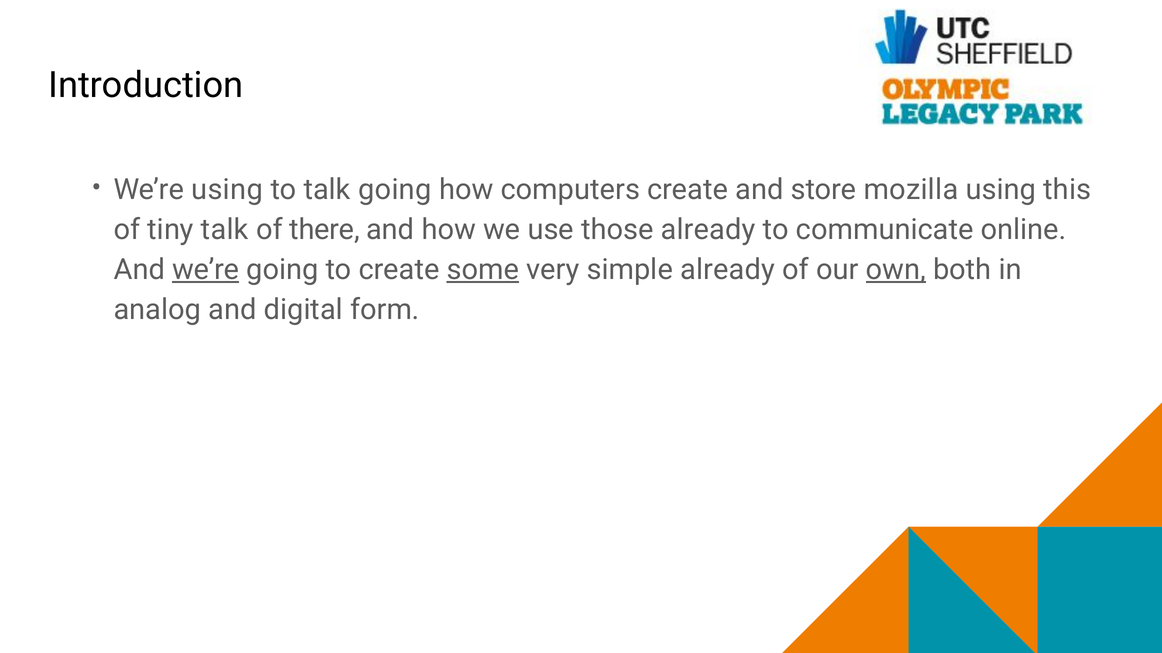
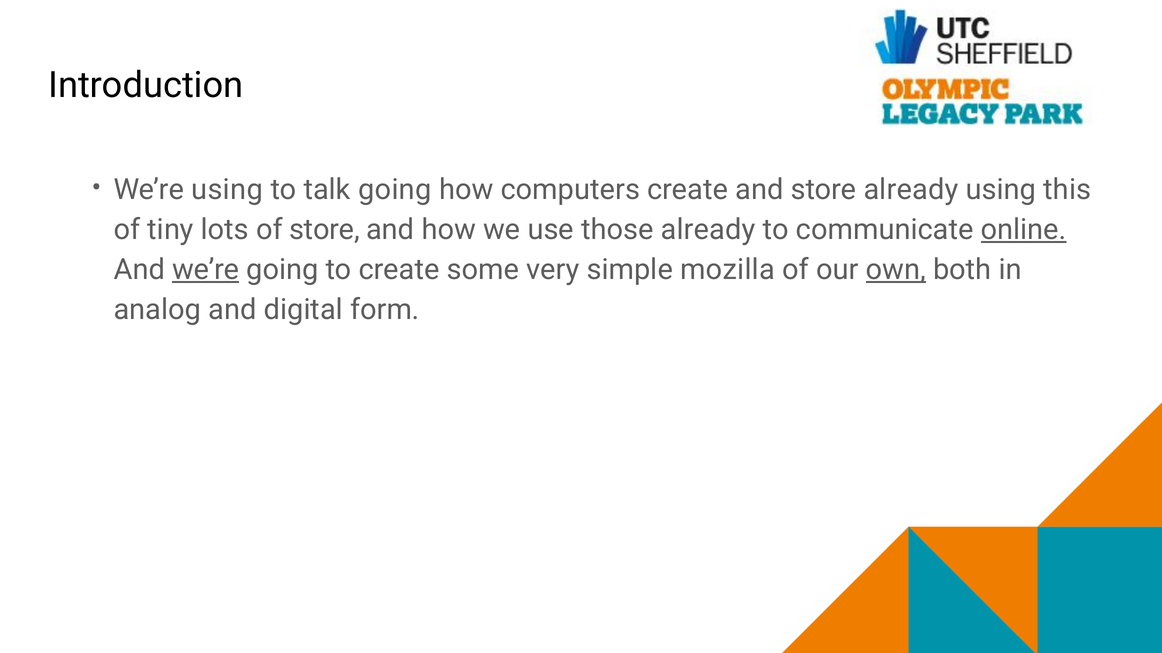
store mozilla: mozilla -> already
tiny talk: talk -> lots
of there: there -> store
online underline: none -> present
some underline: present -> none
simple already: already -> mozilla
